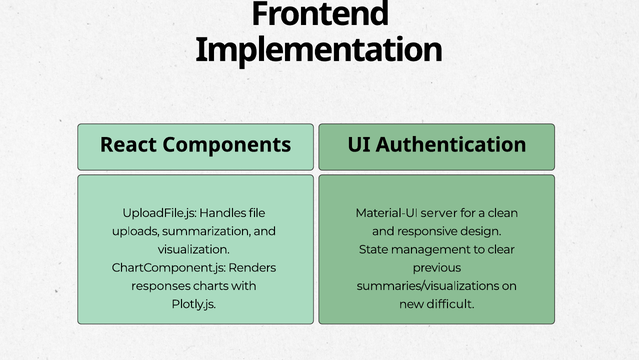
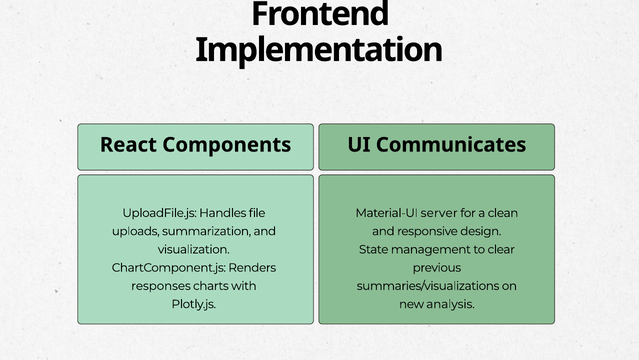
Authentication: Authentication -> Communicates
difficult: difficult -> analysis
